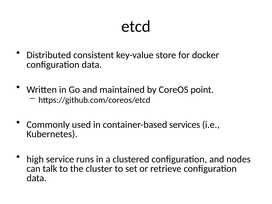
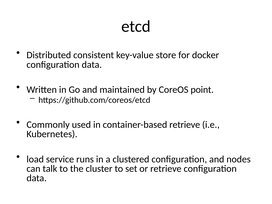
container-based services: services -> retrieve
high: high -> load
